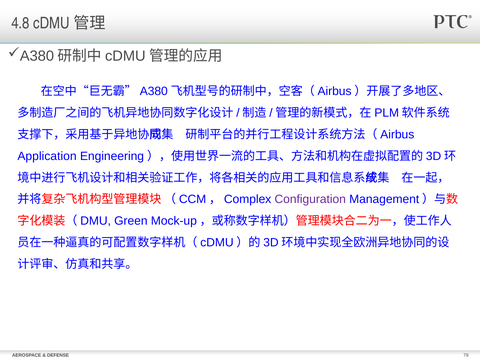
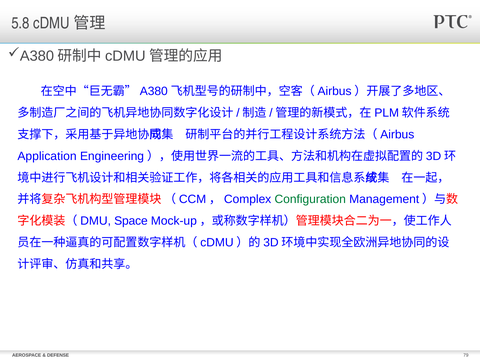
4.8: 4.8 -> 5.8
Configuration colour: purple -> green
Green: Green -> Space
